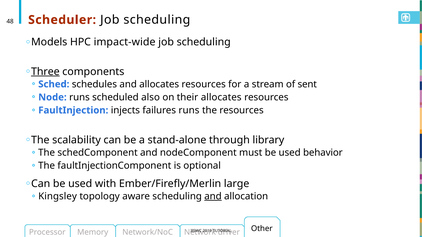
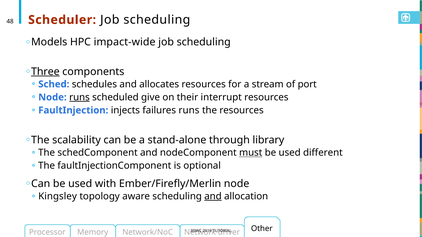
sent: sent -> port
runs at (79, 97) underline: none -> present
also: also -> give
their allocates: allocates -> interrupt
must underline: none -> present
behavior: behavior -> different
Ember/Firefly/Merlin large: large -> node
